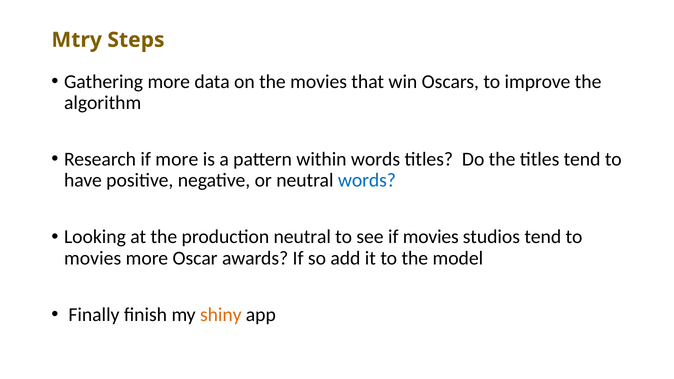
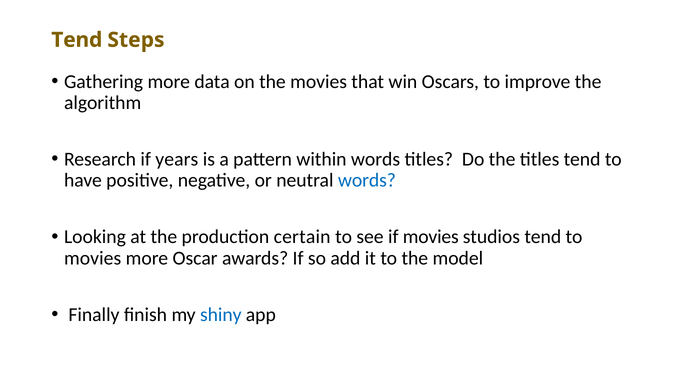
Mtry at (77, 40): Mtry -> Tend
if more: more -> years
production neutral: neutral -> certain
shiny colour: orange -> blue
